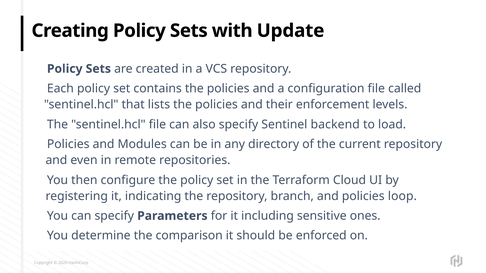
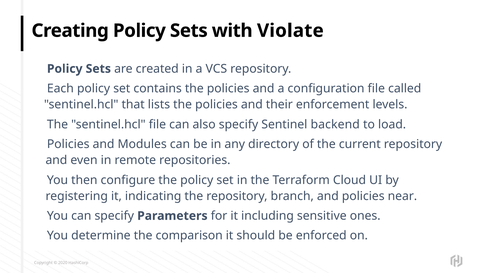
Update: Update -> Violate
loop: loop -> near
